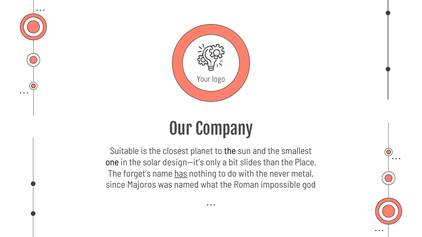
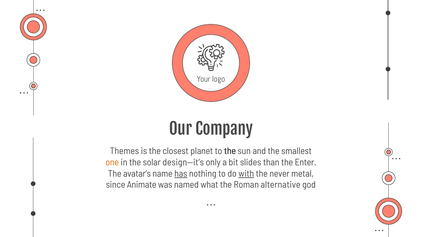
Suitable: Suitable -> Themes
one colour: black -> orange
Place: Place -> Enter
forget’s: forget’s -> avatar’s
with underline: none -> present
Majoros: Majoros -> Animate
impossible: impossible -> alternative
